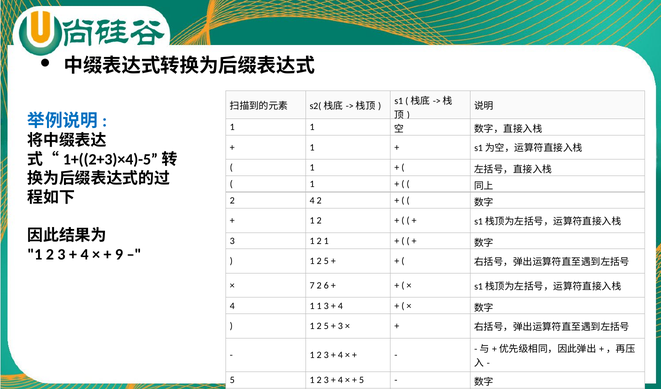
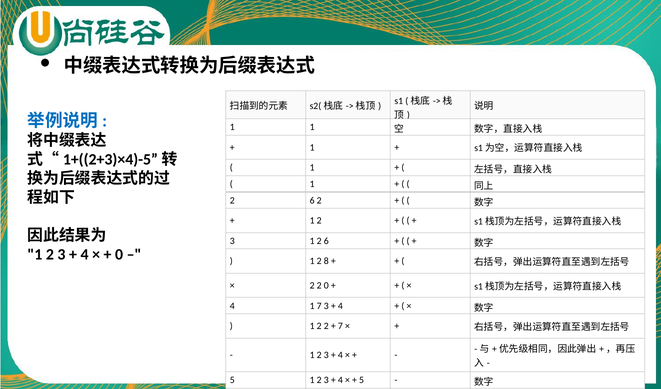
4 at (312, 201): 4 -> 6
1 2 1: 1 -> 6
9 at (119, 255): 9 -> 0
5 at (326, 261): 5 -> 8
7 at (312, 286): 7 -> 2
2 6: 6 -> 0
4 1 1: 1 -> 7
5 at (326, 326): 5 -> 2
3 at (340, 326): 3 -> 7
